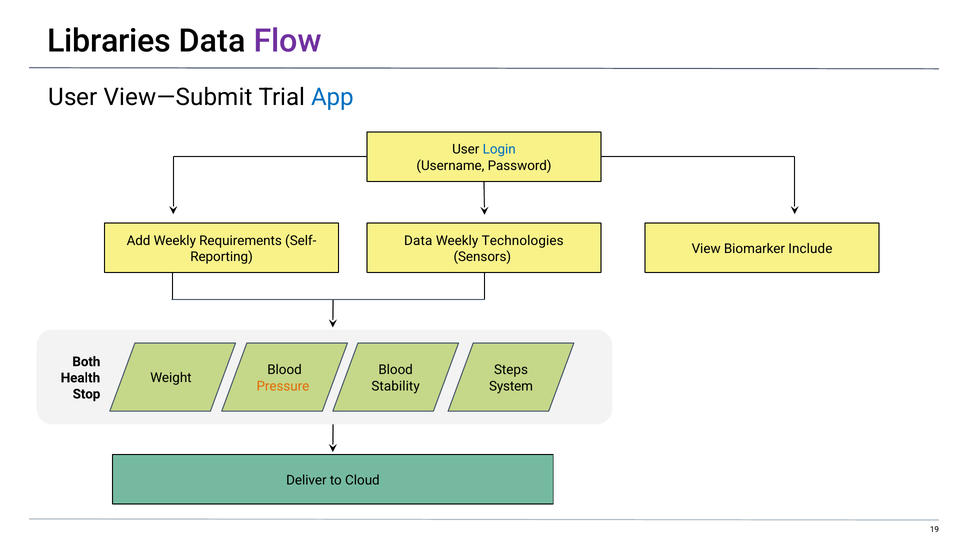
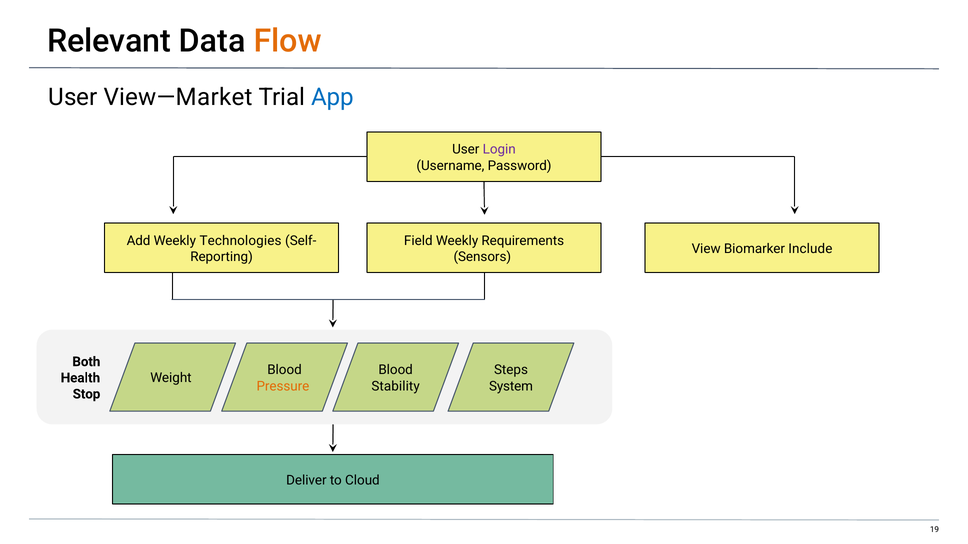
Libraries: Libraries -> Relevant
Flow colour: purple -> orange
View—Submit: View—Submit -> View—Market
Login colour: blue -> purple
Requirements: Requirements -> Technologies
Data at (418, 241): Data -> Field
Technologies: Technologies -> Requirements
